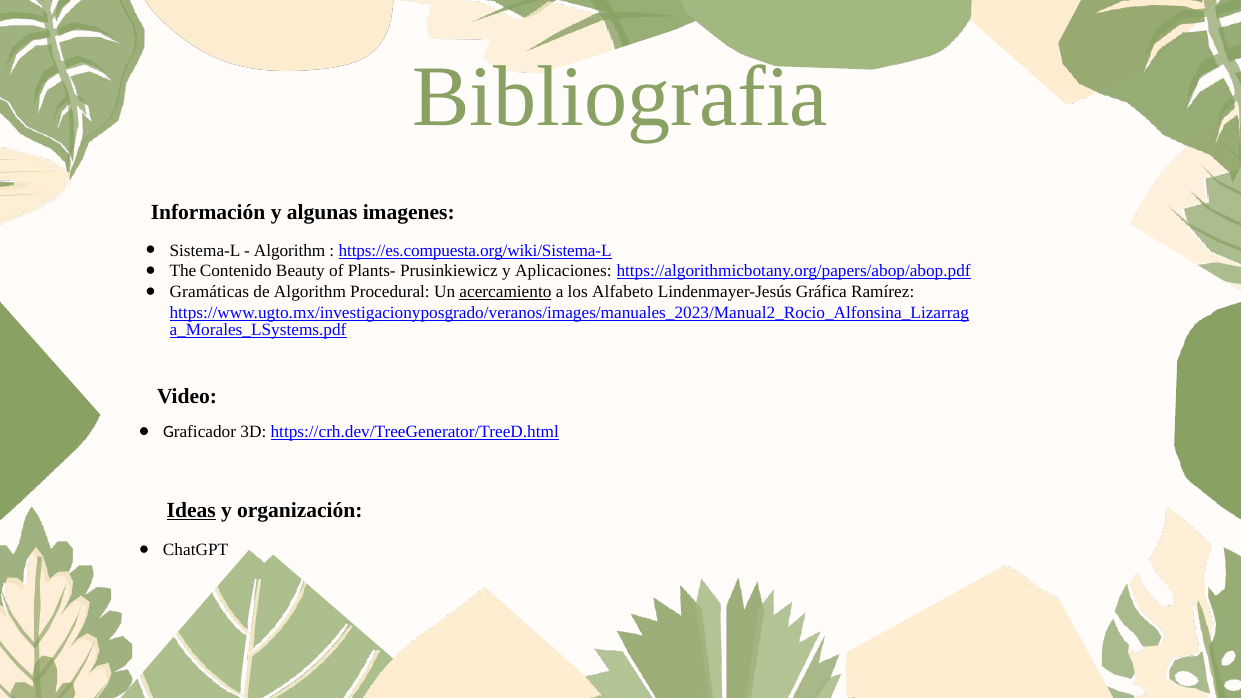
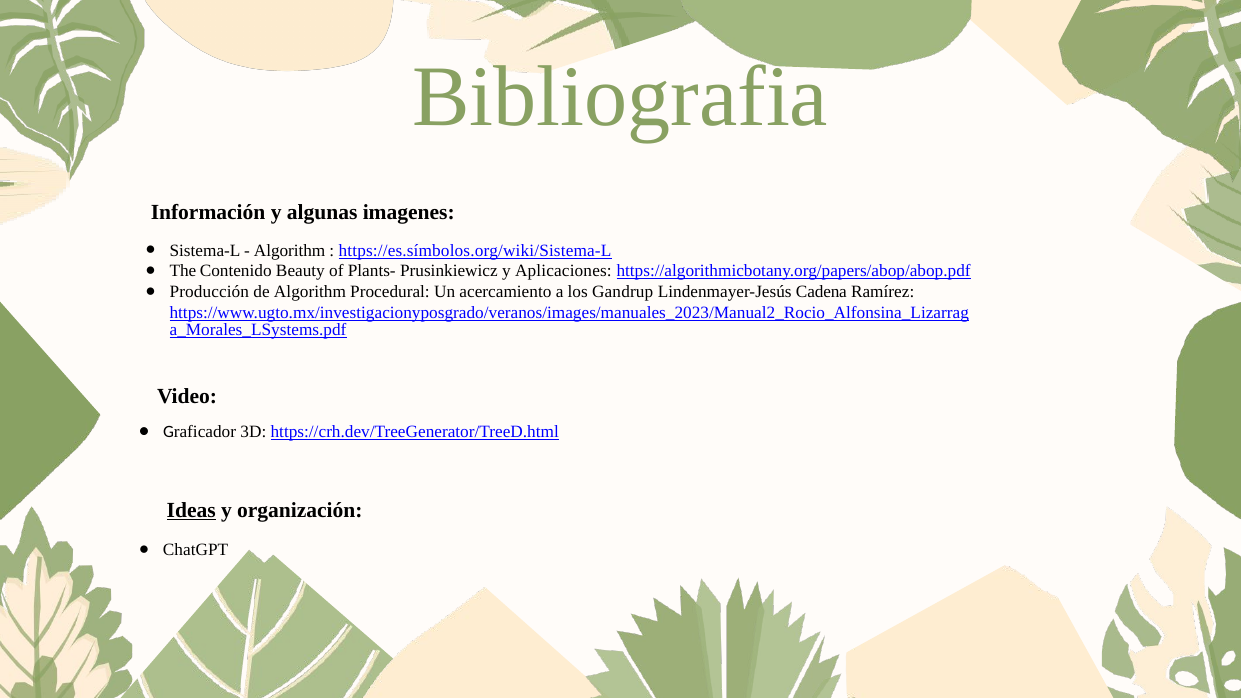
https://es.compuesta.org/wiki/Sistema-L: https://es.compuesta.org/wiki/Sistema-L -> https://es.símbolos.org/wiki/Sistema-L
Gramáticas: Gramáticas -> Producción
acercamiento underline: present -> none
Alfabeto: Alfabeto -> Gandrup
Gráfica: Gráfica -> Cadena
